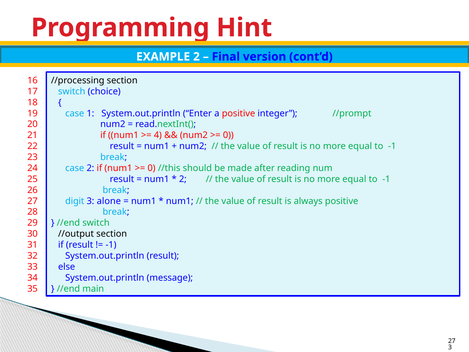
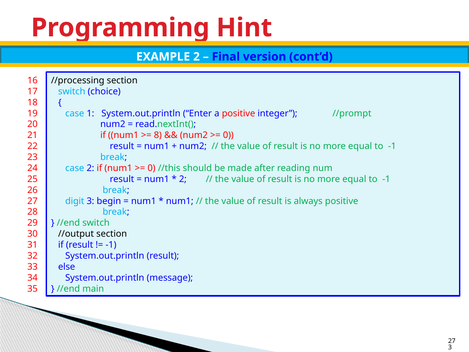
4: 4 -> 8
alone: alone -> begin
